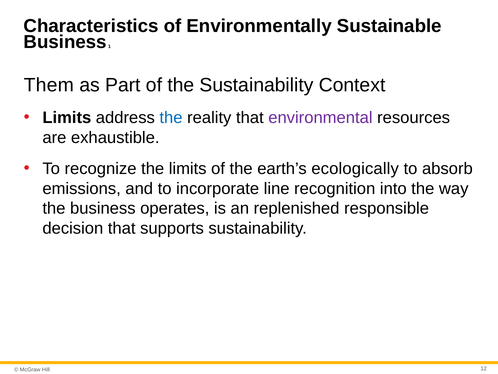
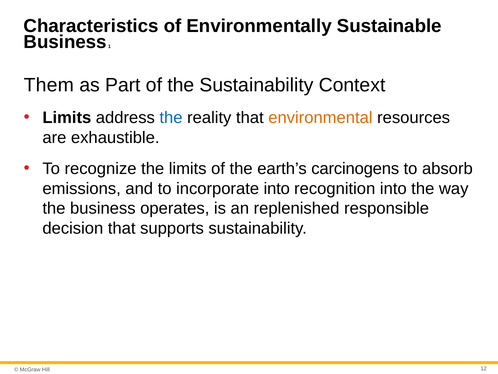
environmental colour: purple -> orange
ecologically: ecologically -> carcinogens
incorporate line: line -> into
